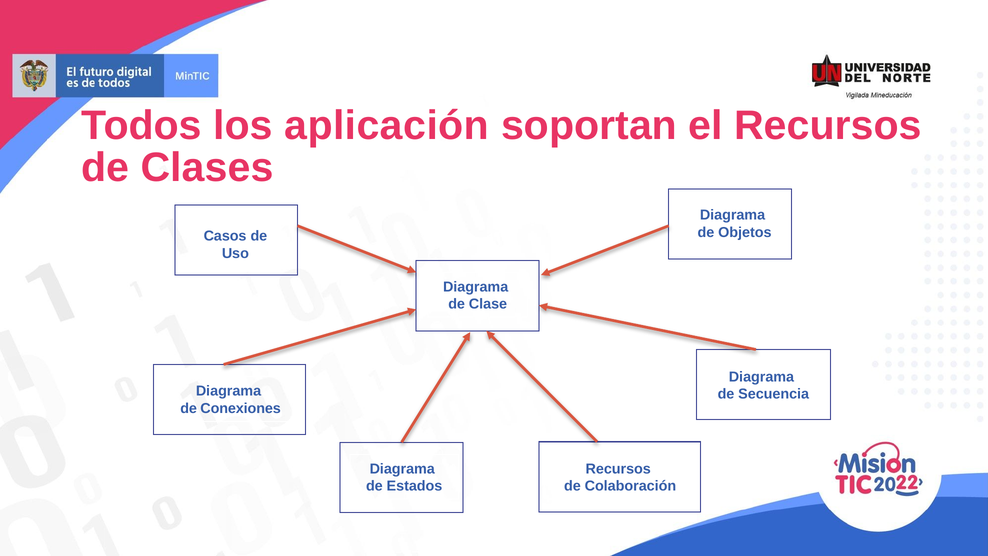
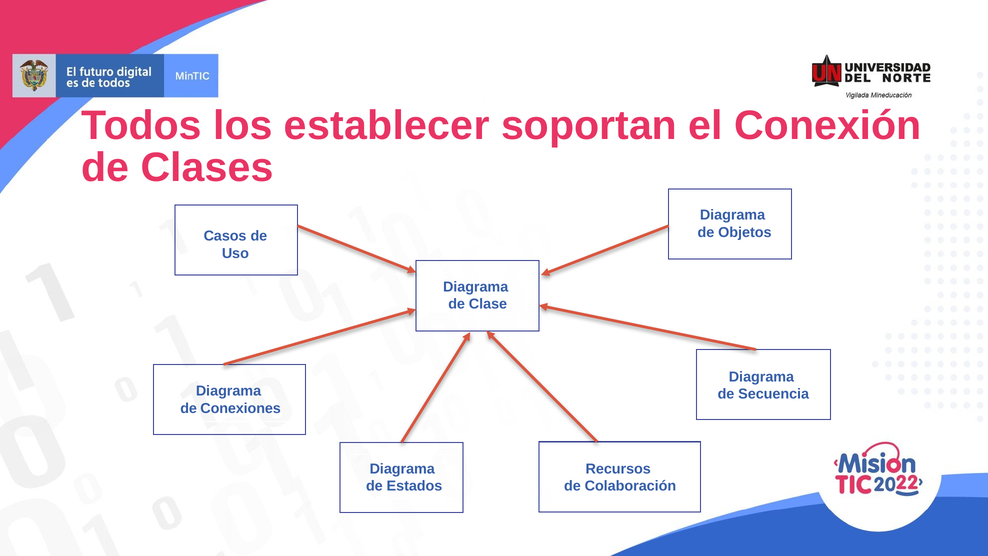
aplicación: aplicación -> establecer
el Recursos: Recursos -> Conexión
